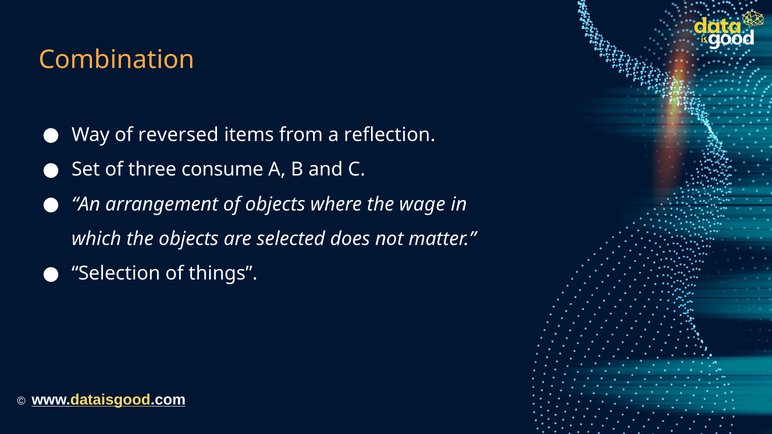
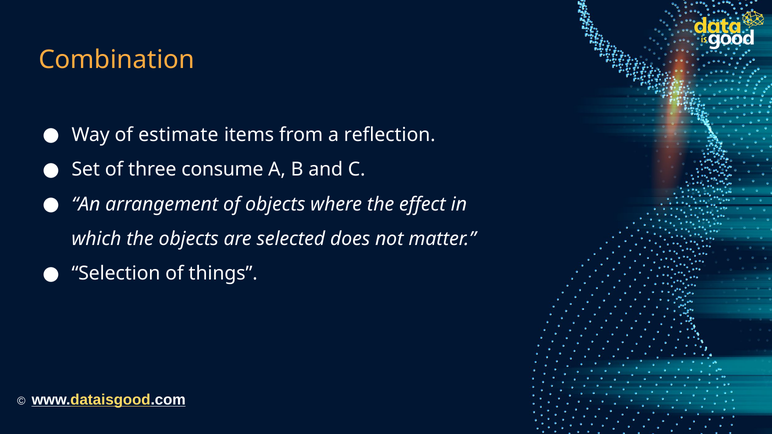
reversed: reversed -> estimate
wage: wage -> effect
